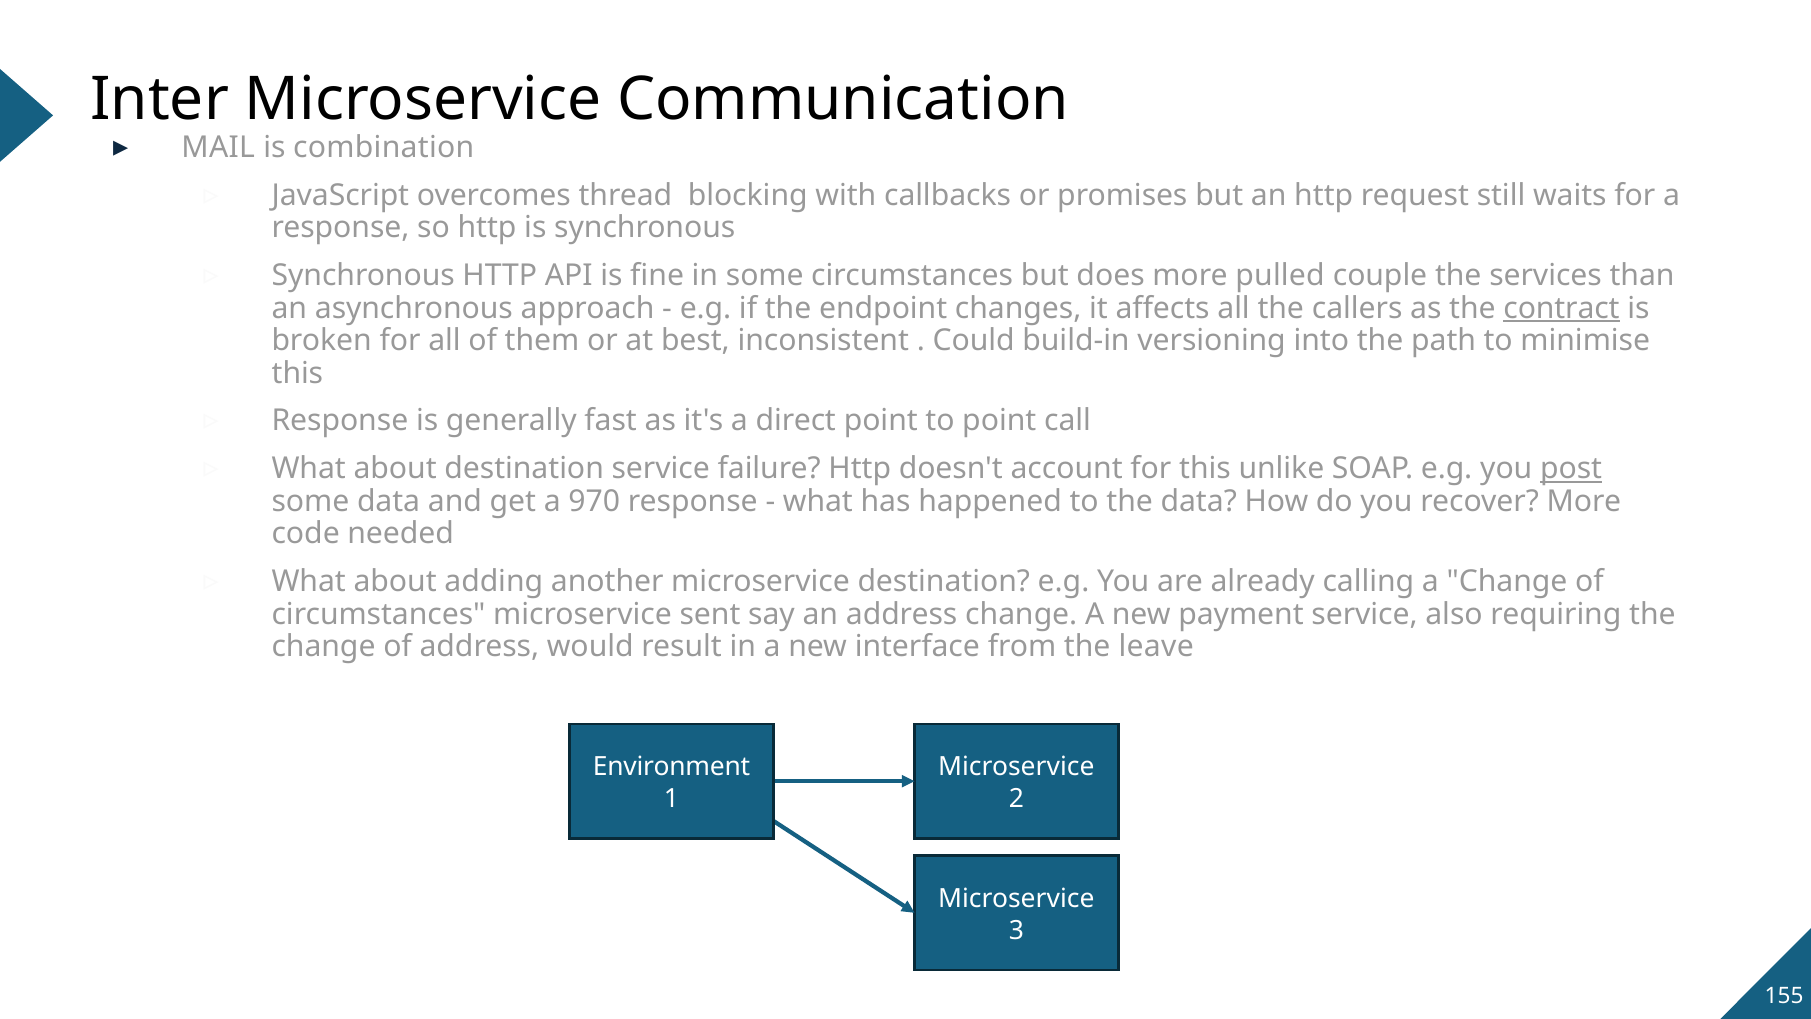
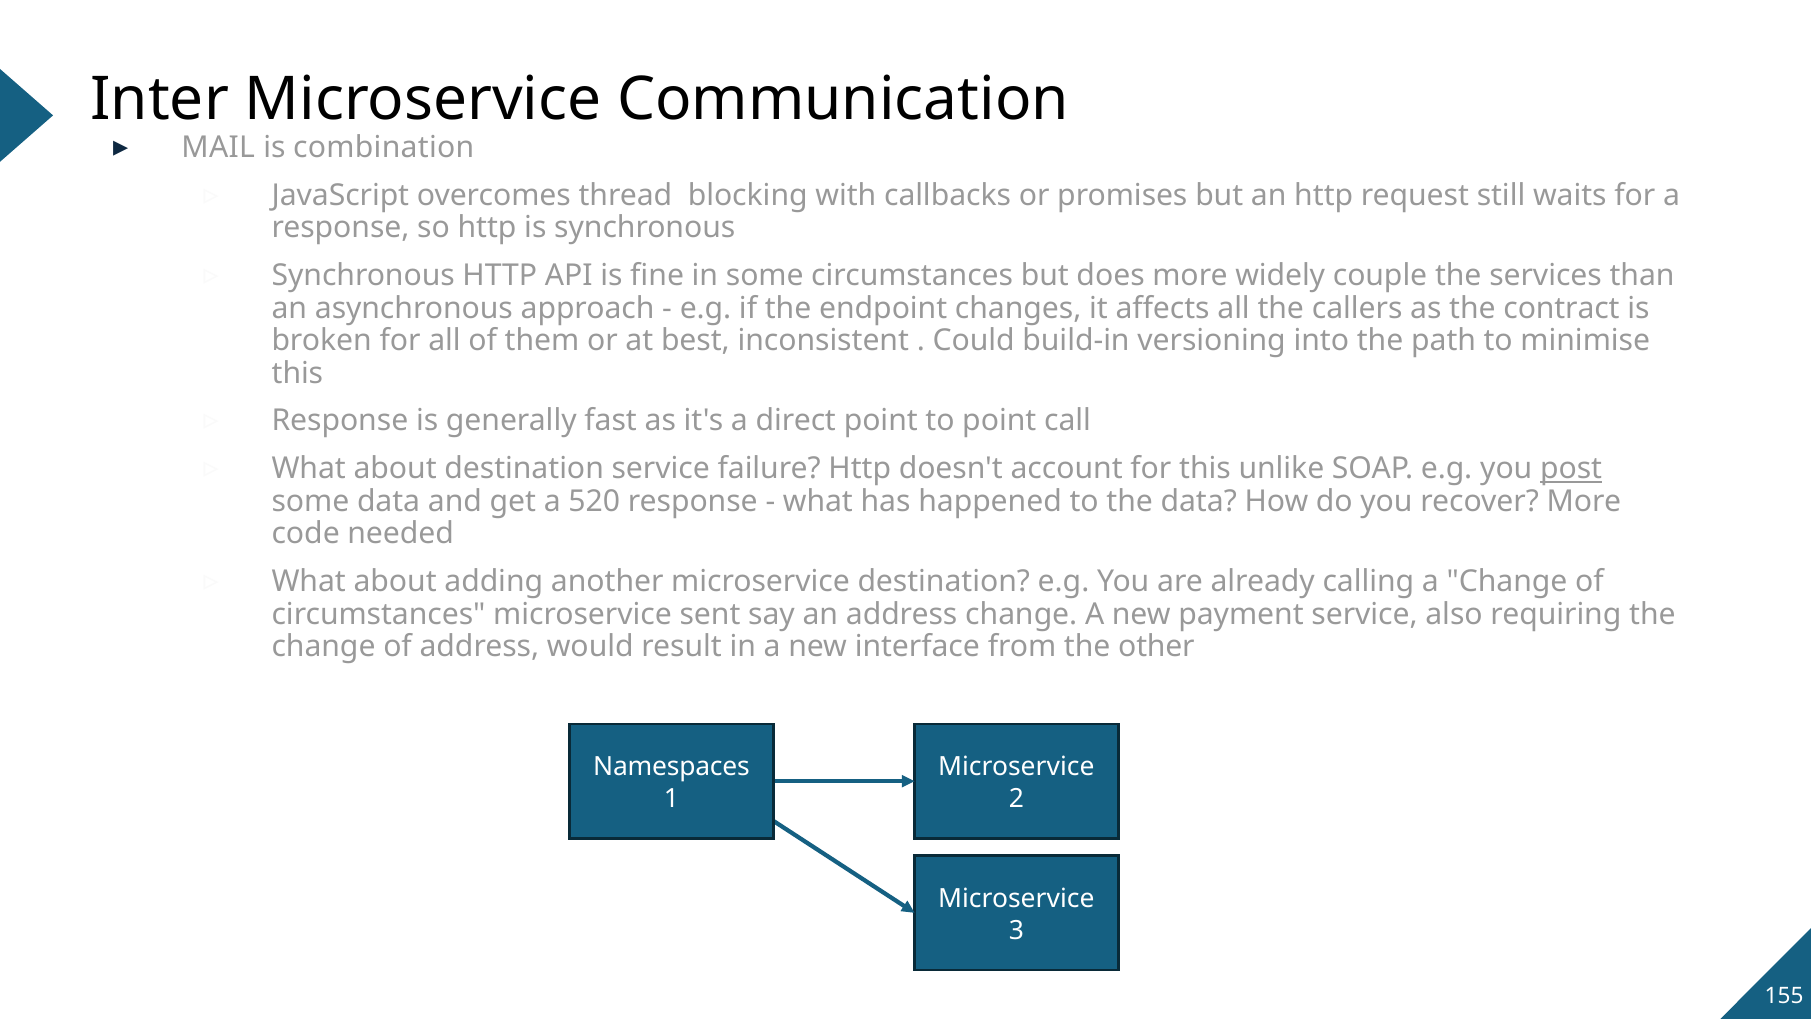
pulled: pulled -> widely
contract underline: present -> none
970: 970 -> 520
leave: leave -> other
Environment: Environment -> Namespaces
